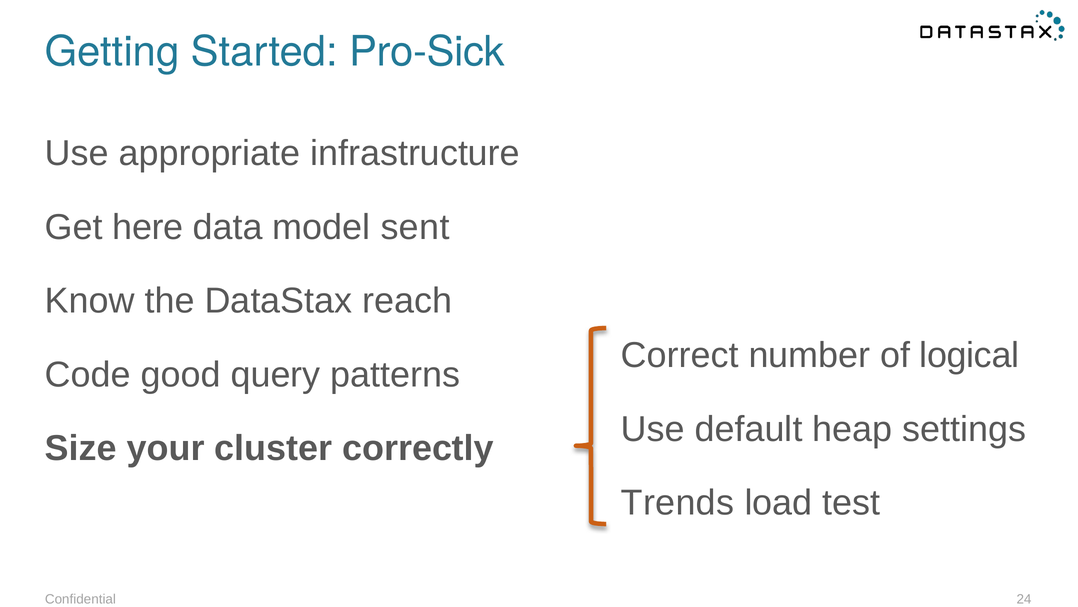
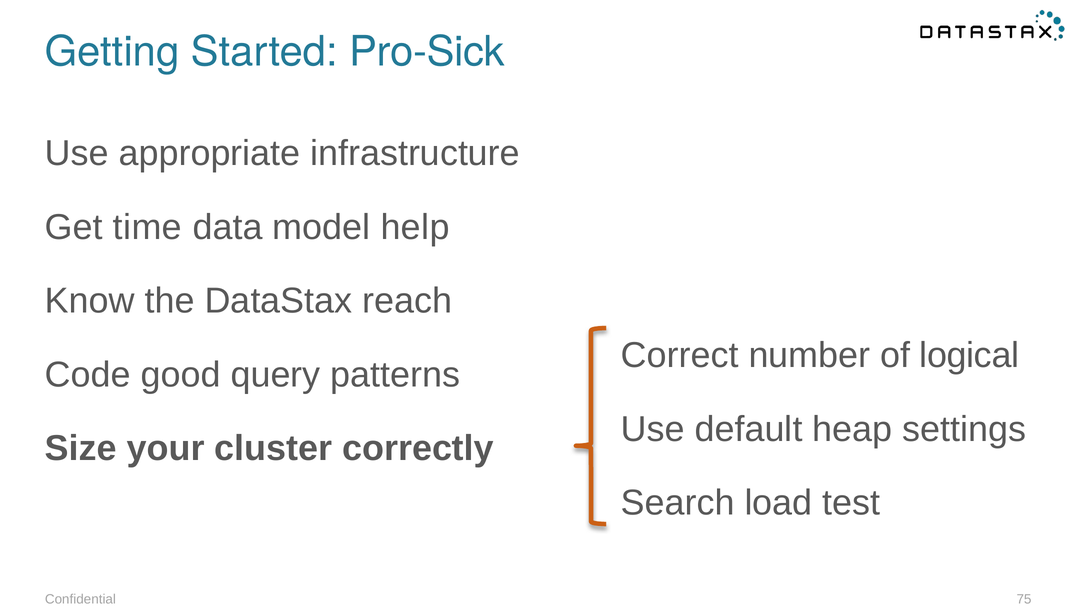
here: here -> time
sent: sent -> help
Trends: Trends -> Search
24: 24 -> 75
